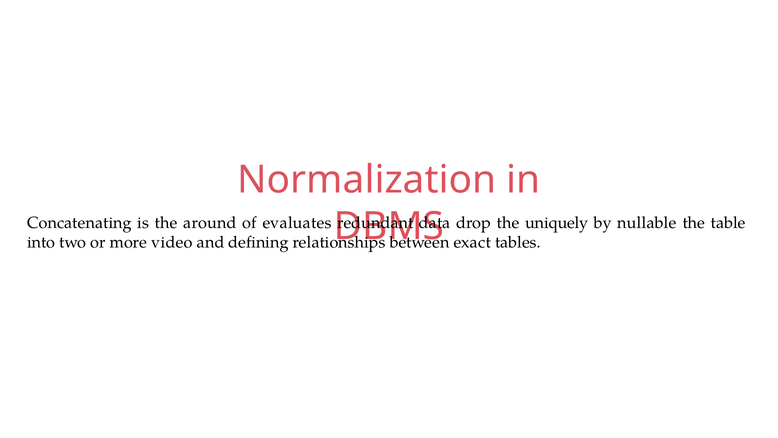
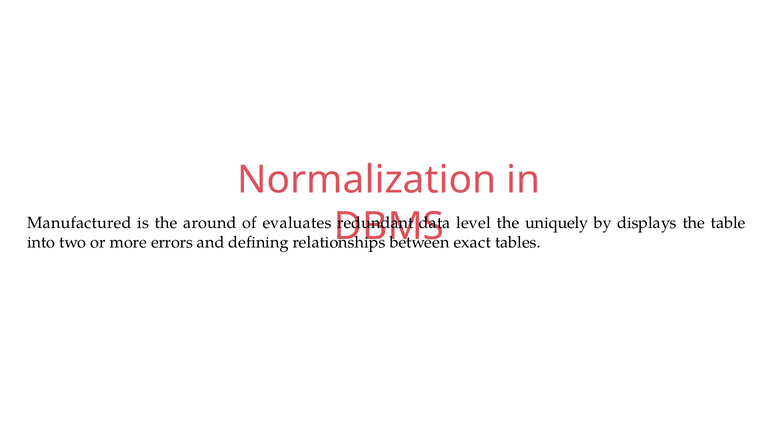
Concatenating: Concatenating -> Manufactured
drop: drop -> level
nullable: nullable -> displays
video: video -> errors
